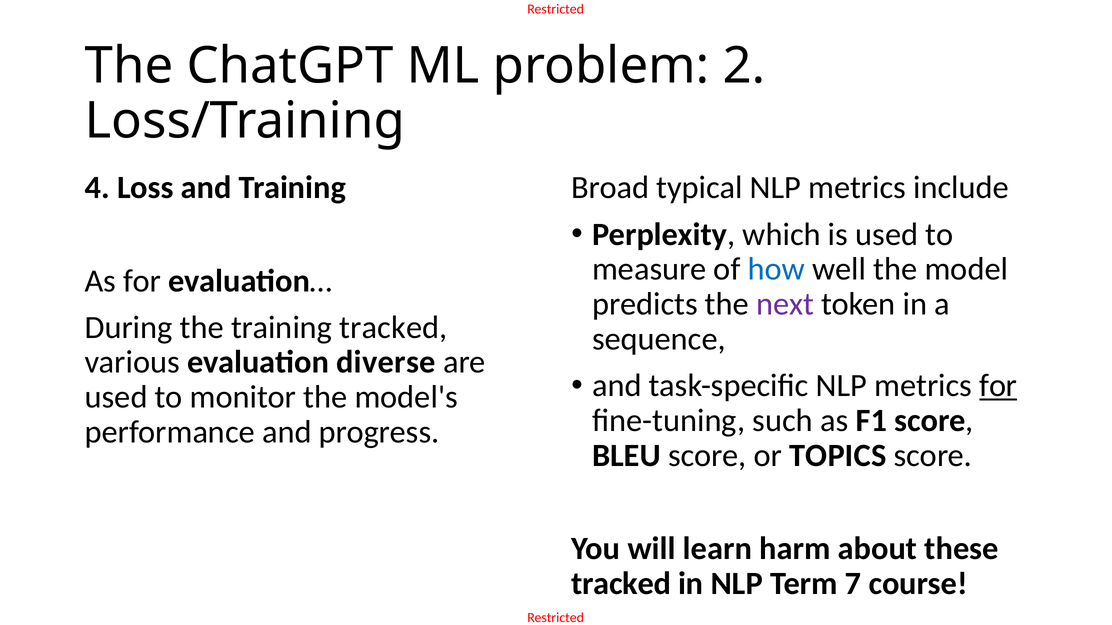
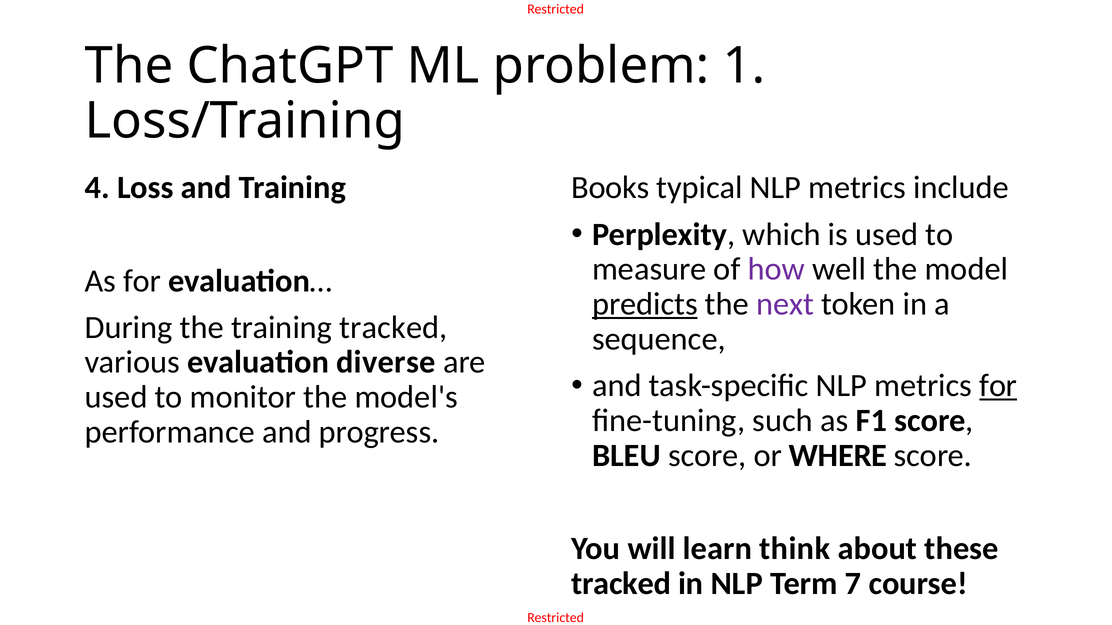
2: 2 -> 1
Broad: Broad -> Books
how colour: blue -> purple
predicts underline: none -> present
TOPICS: TOPICS -> WHERE
harm: harm -> think
